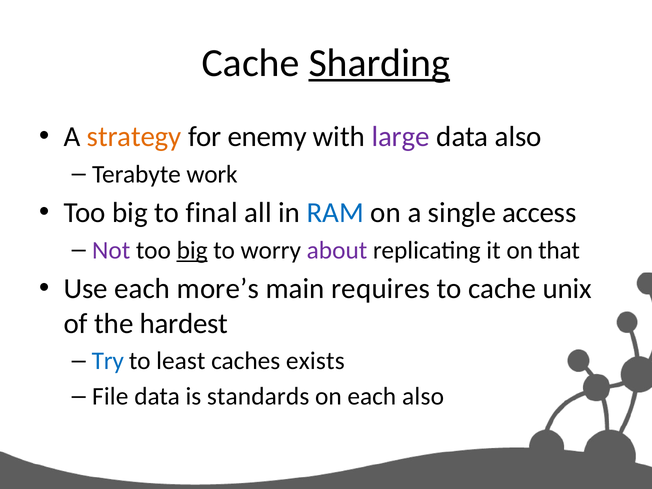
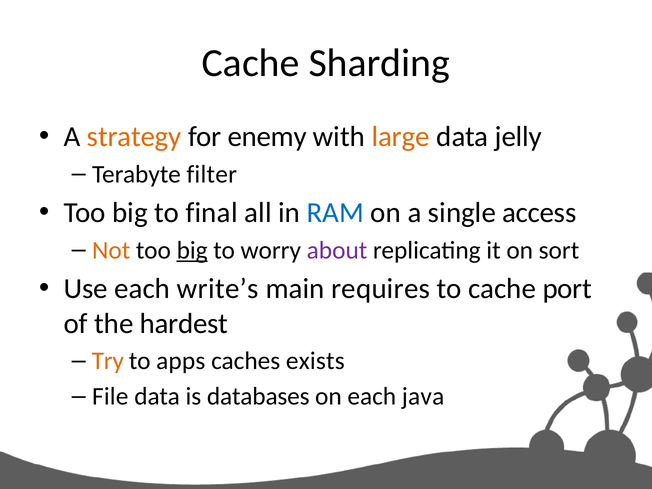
Sharding underline: present -> none
large colour: purple -> orange
data also: also -> jelly
work: work -> filter
Not colour: purple -> orange
that: that -> sort
more’s: more’s -> write’s
unix: unix -> port
Try colour: blue -> orange
least: least -> apps
standards: standards -> databases
each also: also -> java
